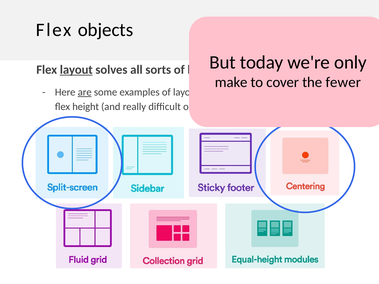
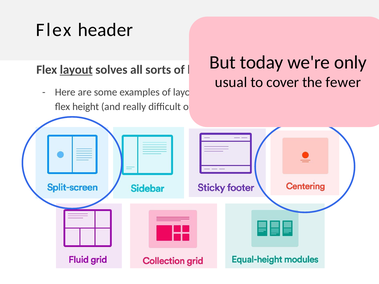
objects: objects -> header
make: make -> usual
are at (85, 92) underline: present -> none
